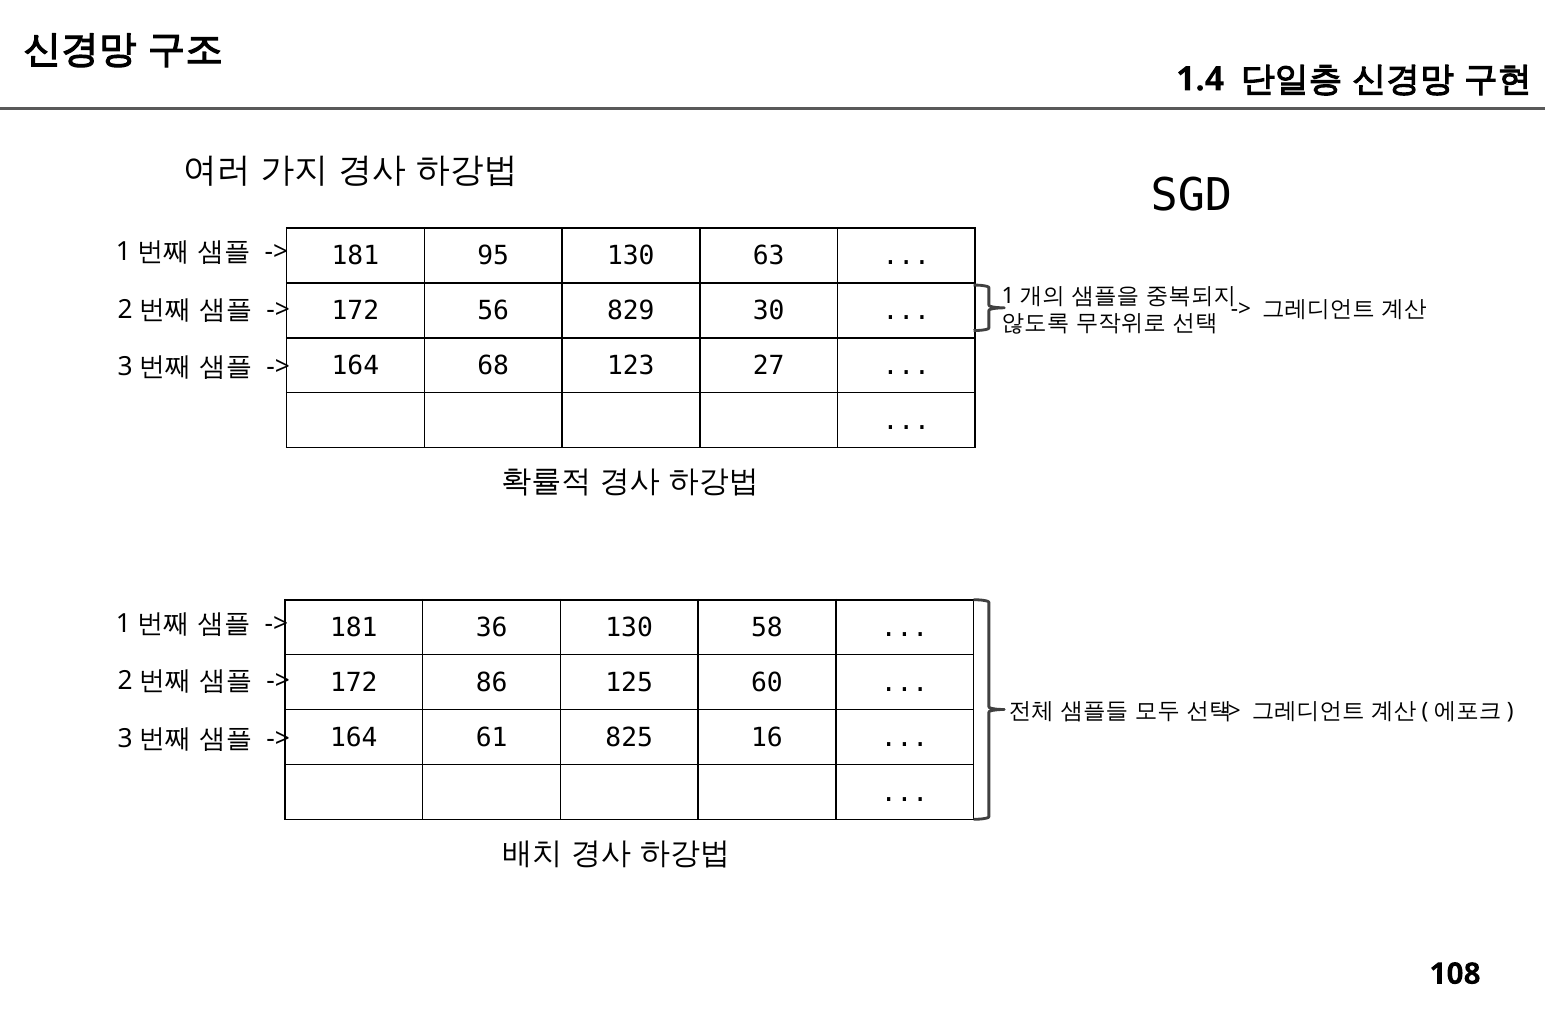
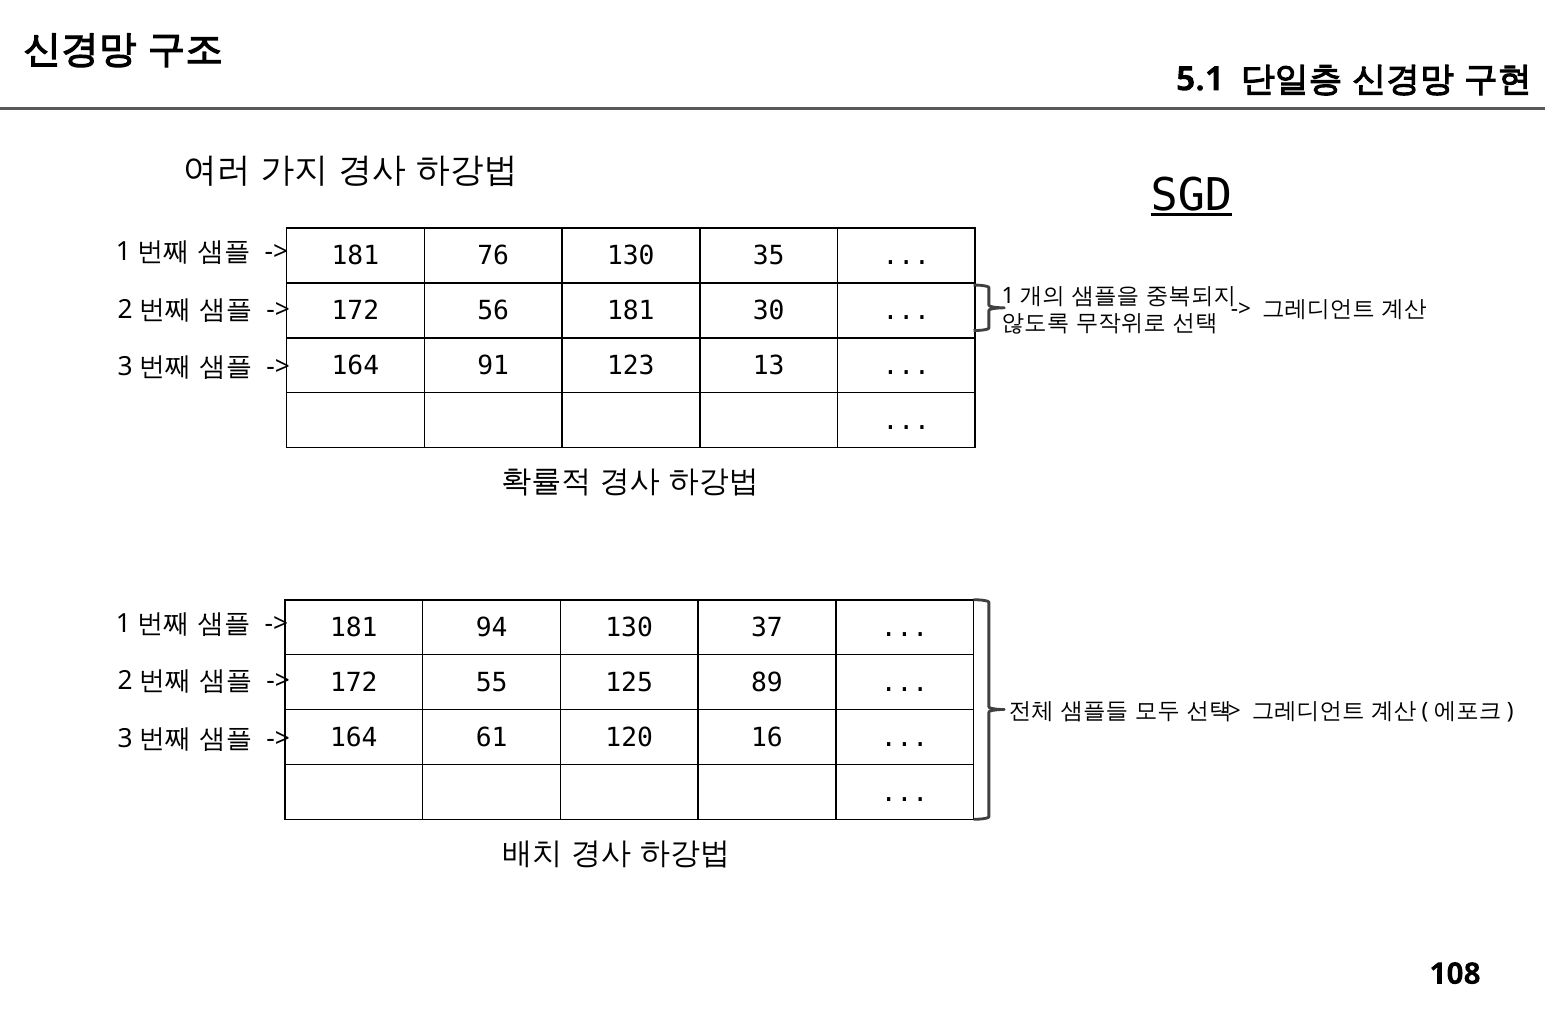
1.4: 1.4 -> 5.1
SGD underline: none -> present
95: 95 -> 76
63: 63 -> 35
56 829: 829 -> 181
68: 68 -> 91
27: 27 -> 13
36: 36 -> 94
58: 58 -> 37
86: 86 -> 55
60: 60 -> 89
825: 825 -> 120
